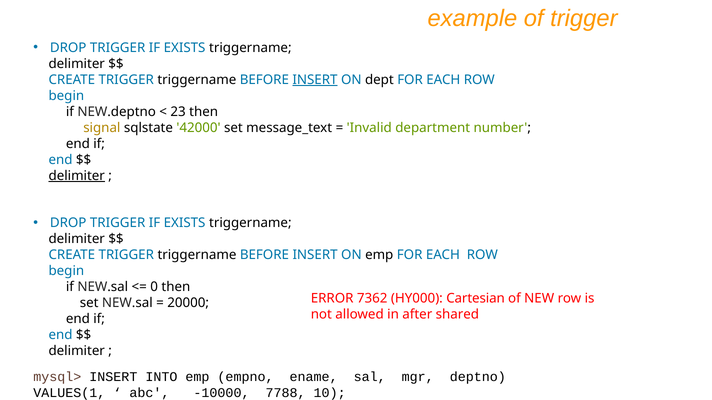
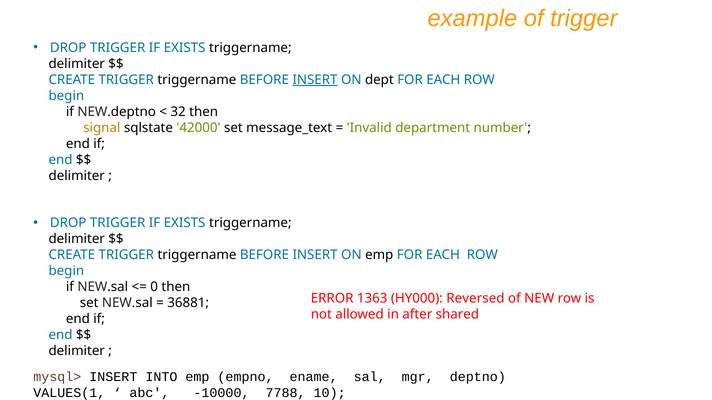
23: 23 -> 32
delimiter at (77, 176) underline: present -> none
7362: 7362 -> 1363
Cartesian: Cartesian -> Reversed
20000: 20000 -> 36881
